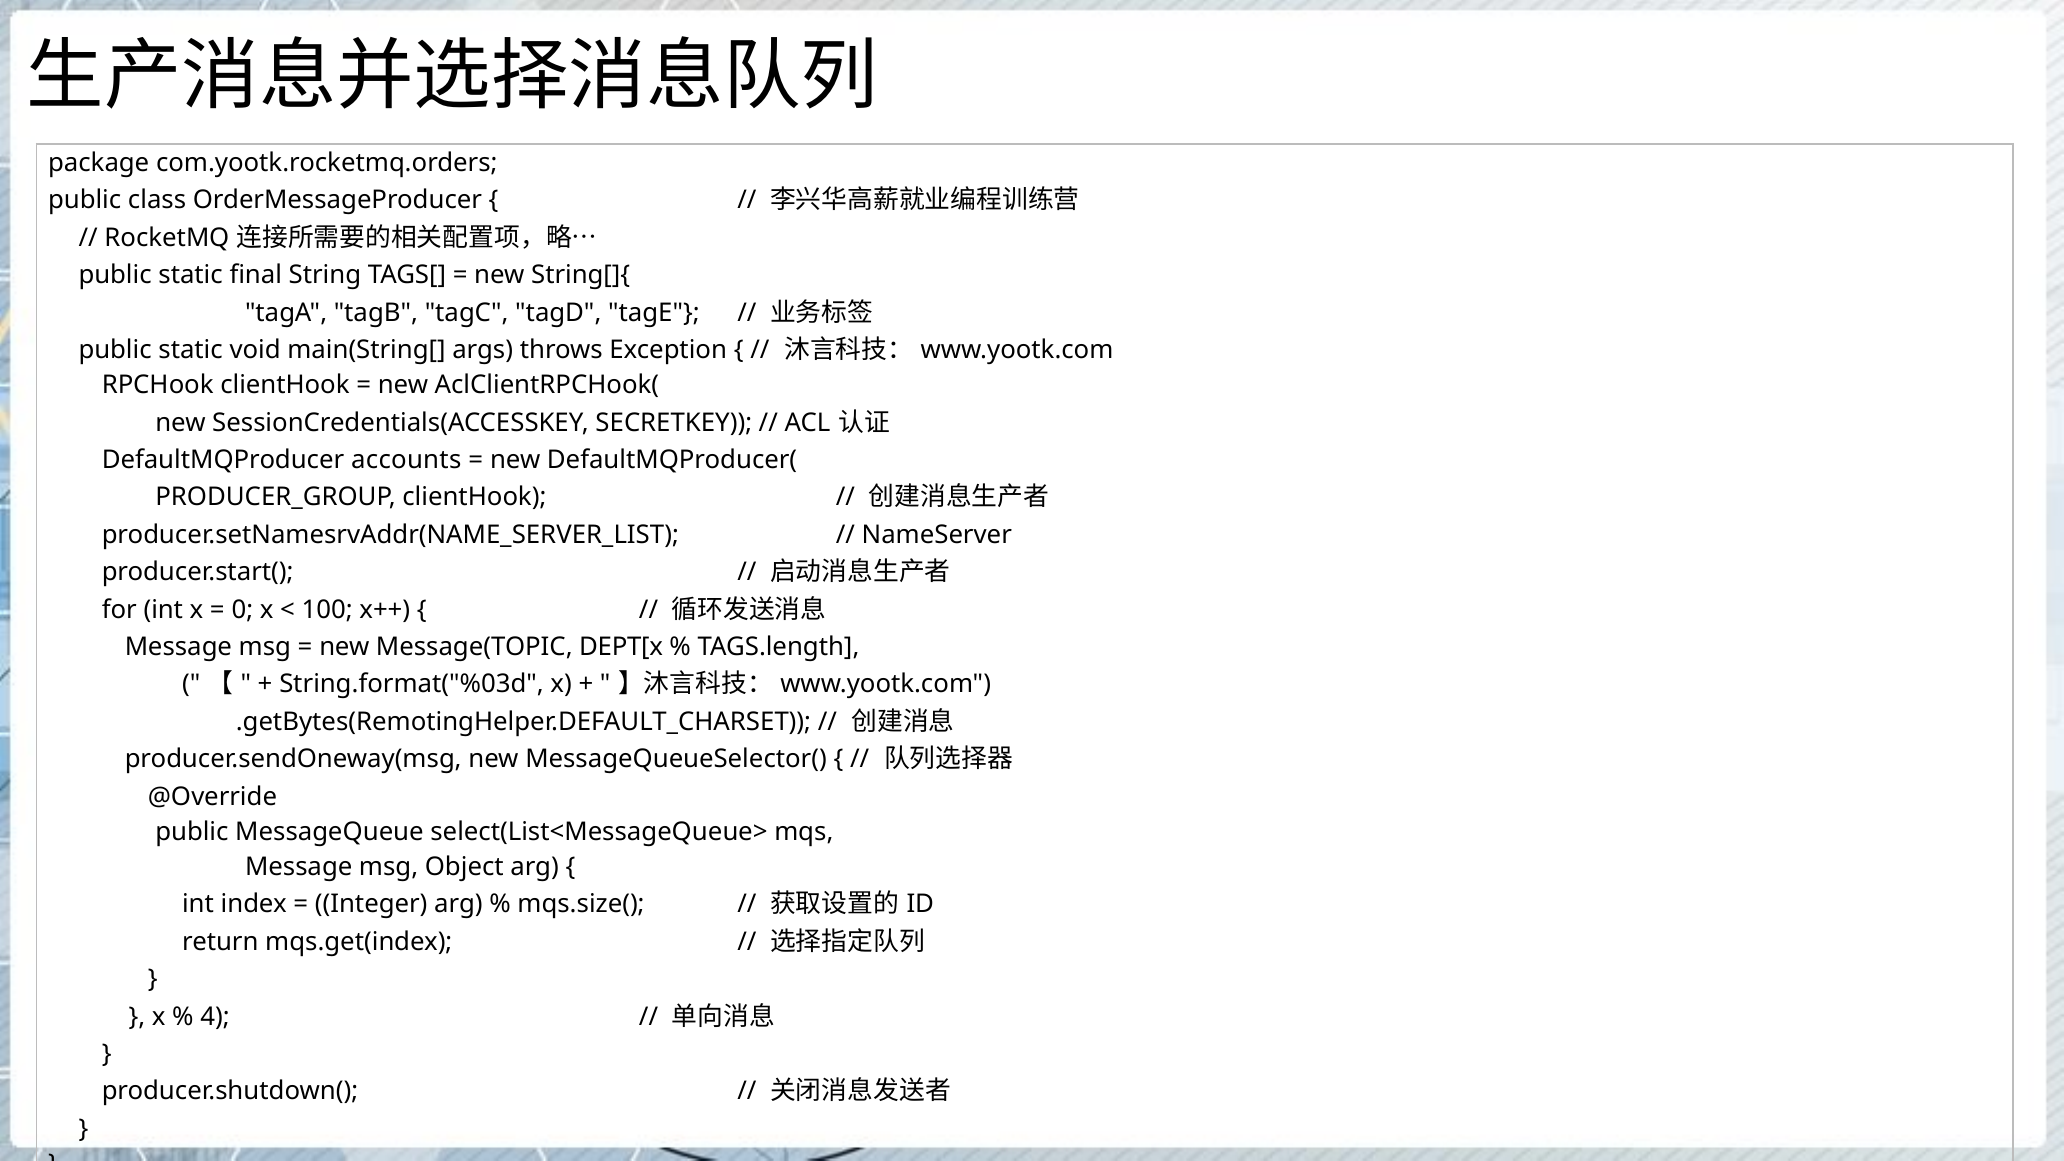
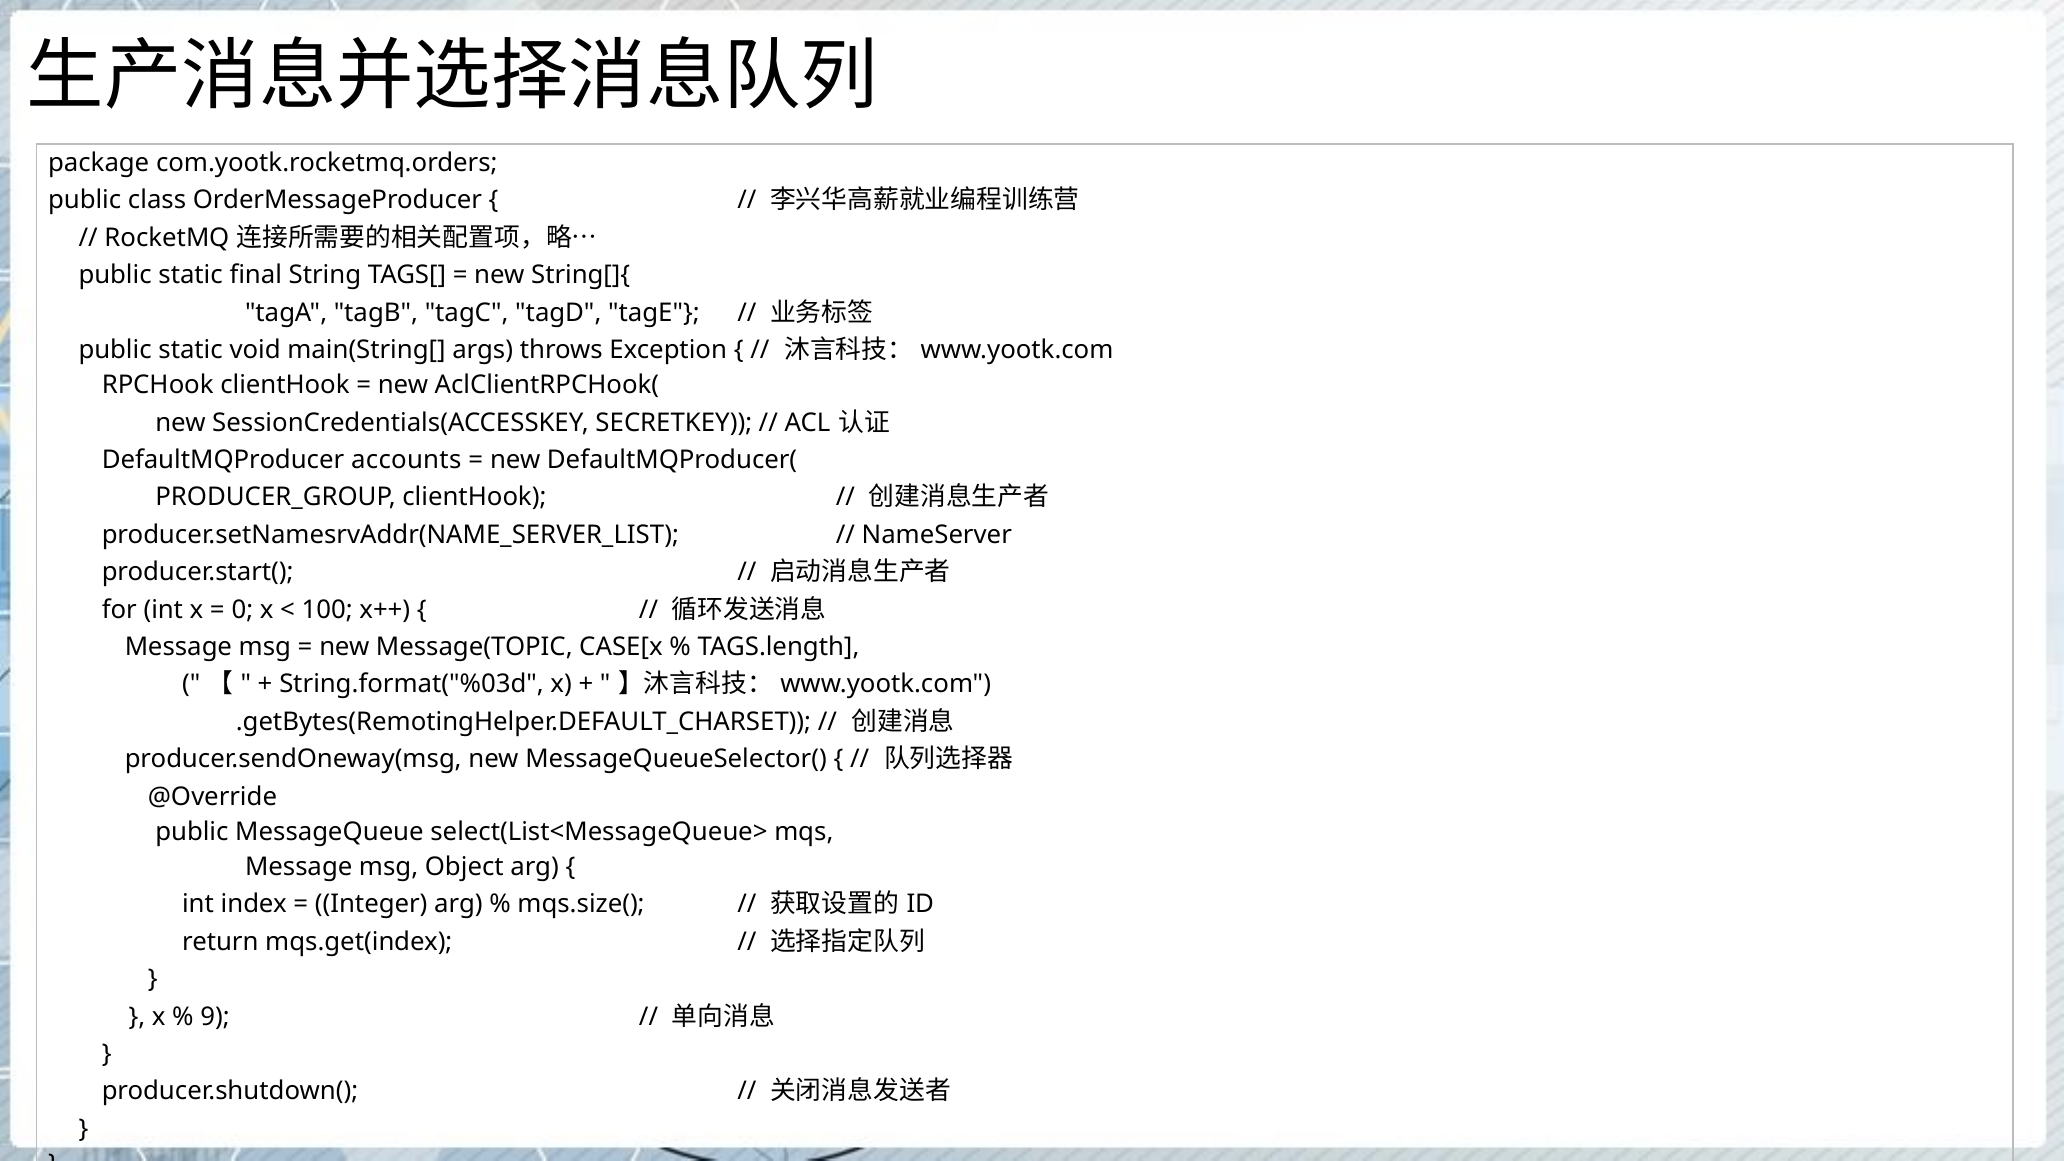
DEPT[x: DEPT[x -> CASE[x
4: 4 -> 9
